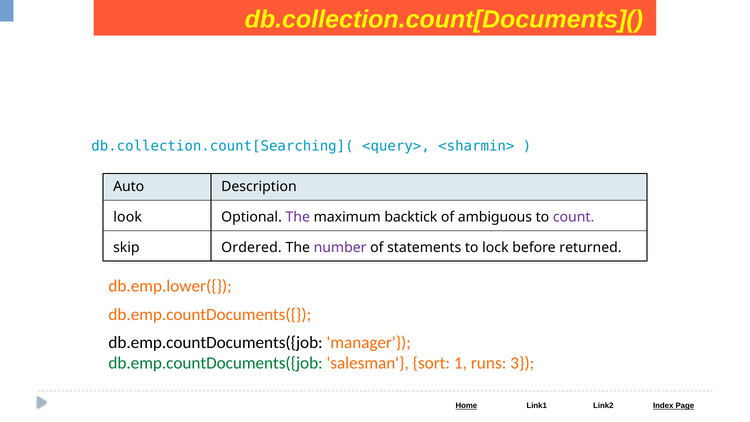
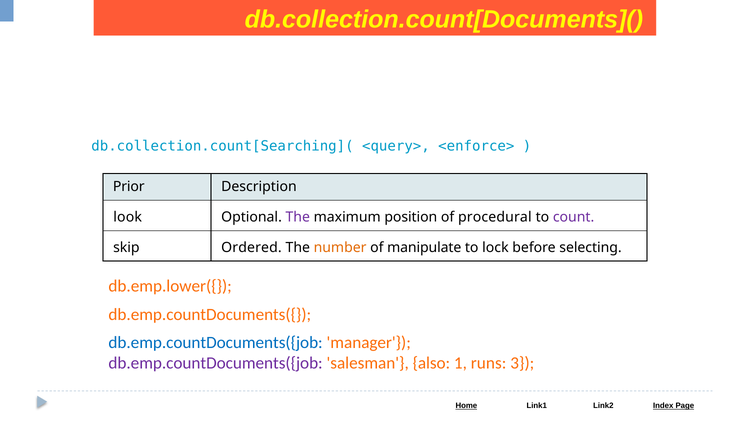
<sharmin>: <sharmin> -> <enforce>
Auto: Auto -> Prior
backtick: backtick -> position
ambiguous: ambiguous -> procedural
number colour: purple -> orange
statements: statements -> manipulate
returned: returned -> selecting
db.emp.countDocuments({job at (216, 342) colour: black -> blue
db.emp.countDocuments({job at (216, 363) colour: green -> purple
sort: sort -> also
